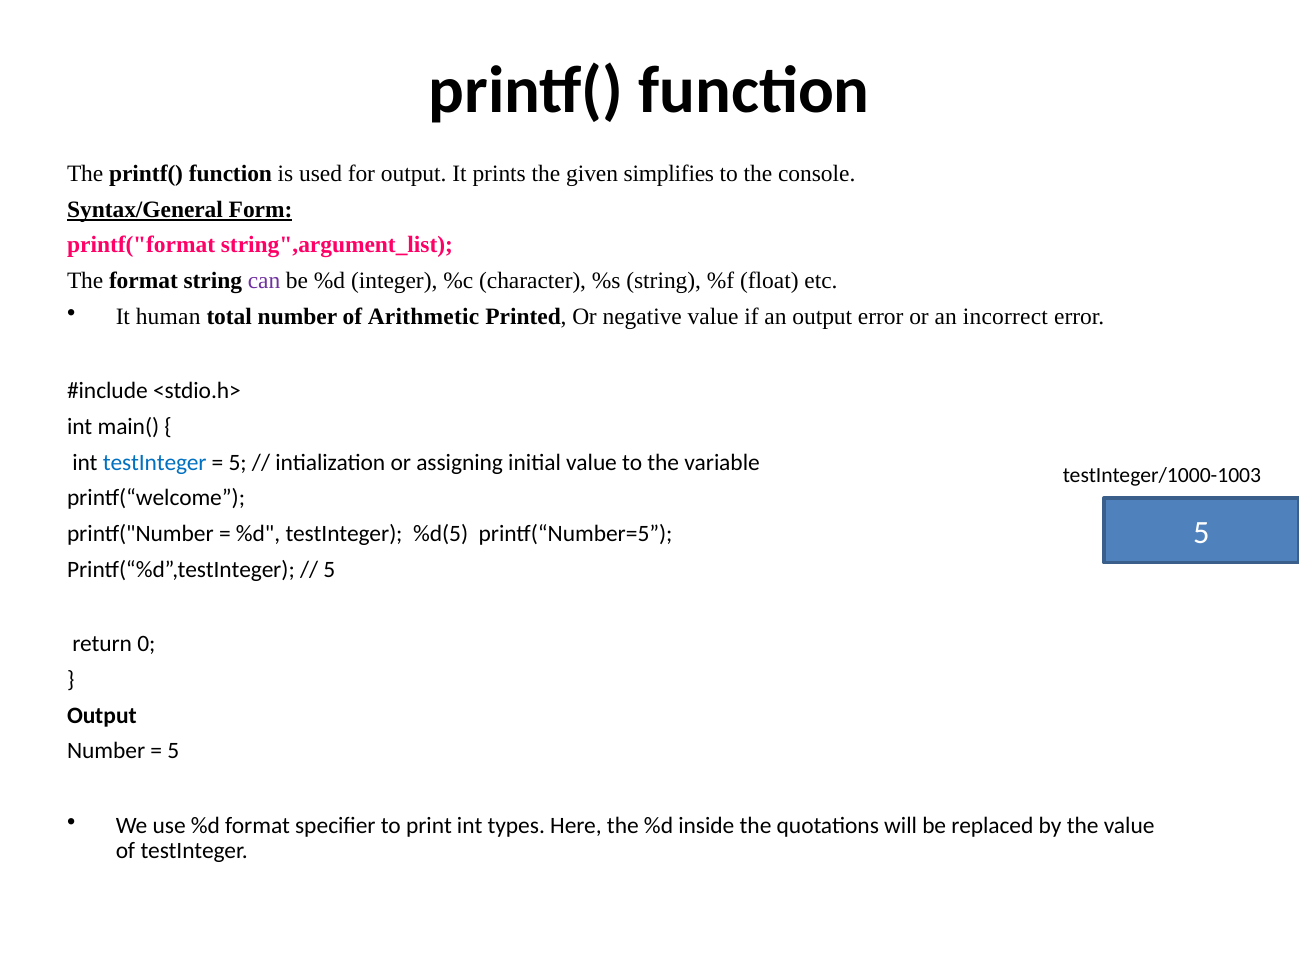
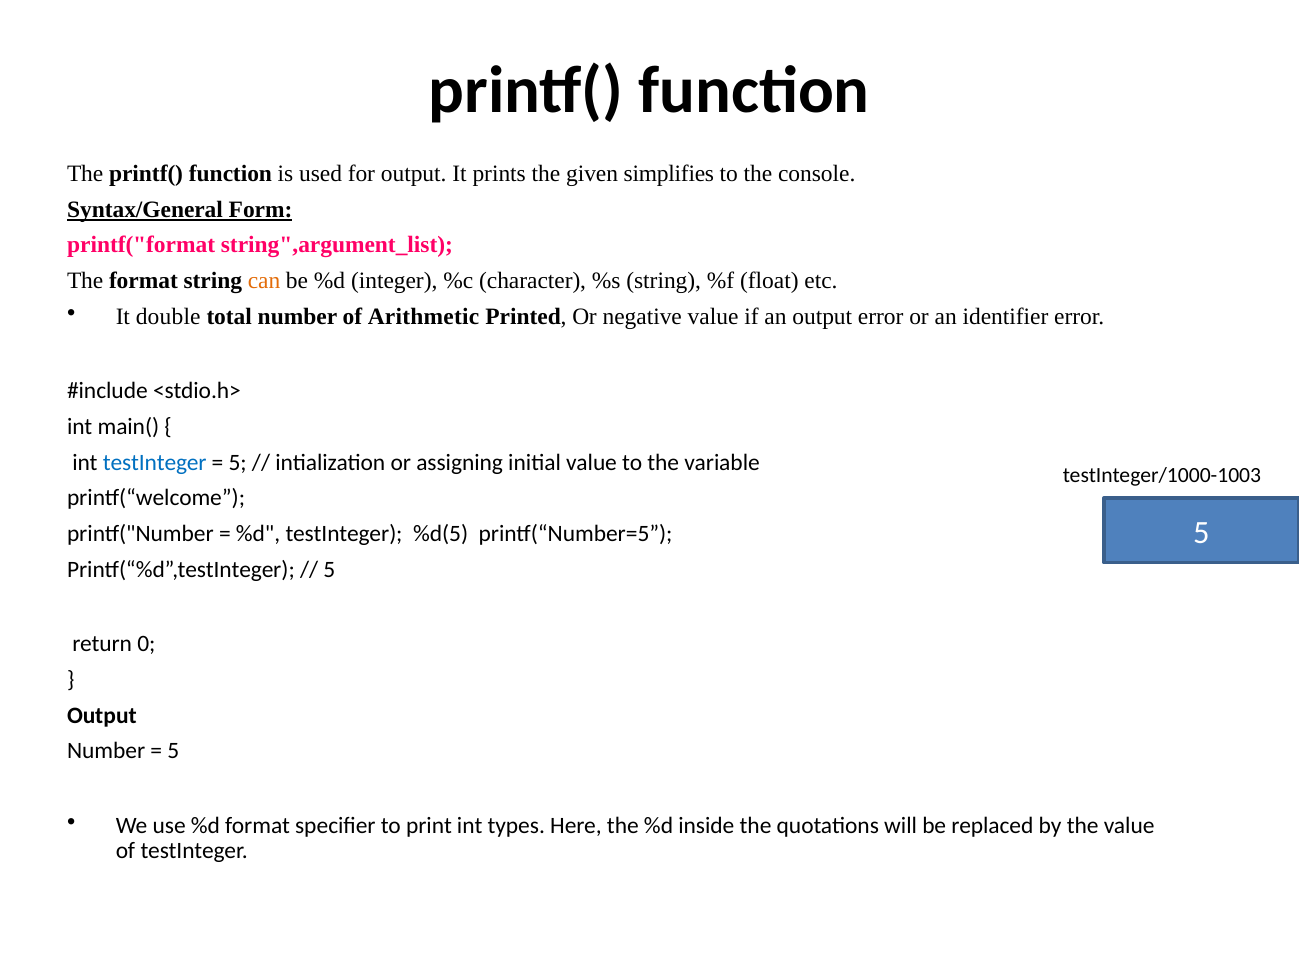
can colour: purple -> orange
human: human -> double
incorrect: incorrect -> identifier
